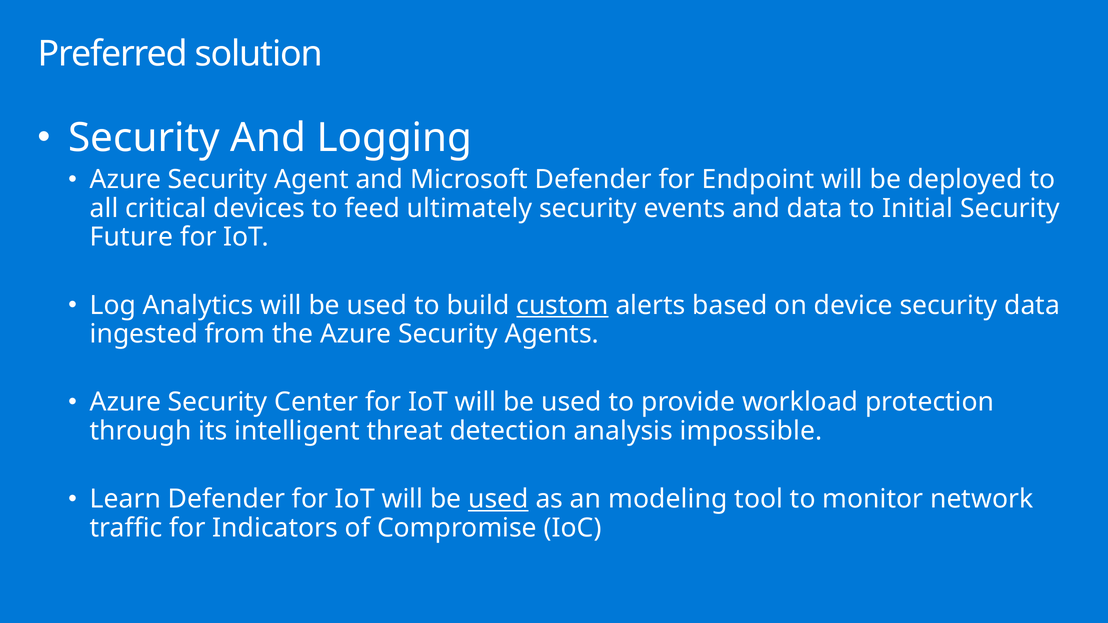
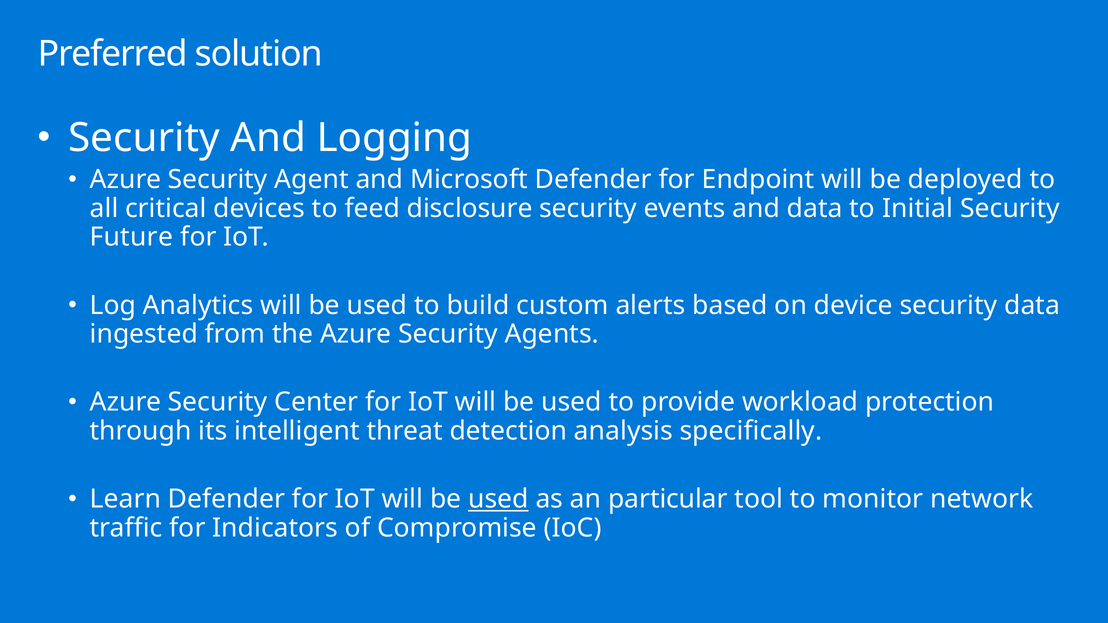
ultimately: ultimately -> disclosure
custom underline: present -> none
impossible: impossible -> specifically
modeling: modeling -> particular
